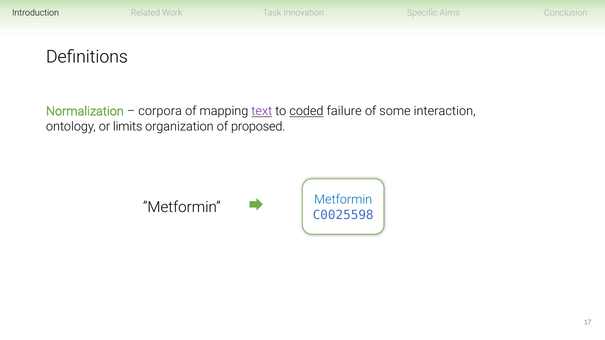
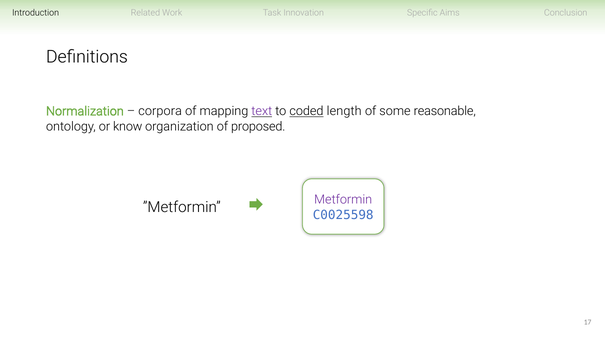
failure: failure -> length
interaction: interaction -> reasonable
limits: limits -> know
Metformin colour: blue -> purple
